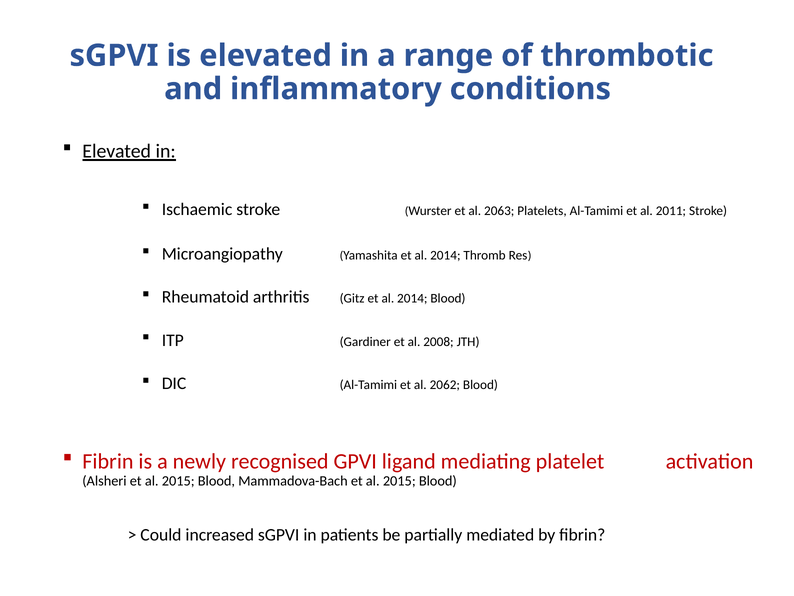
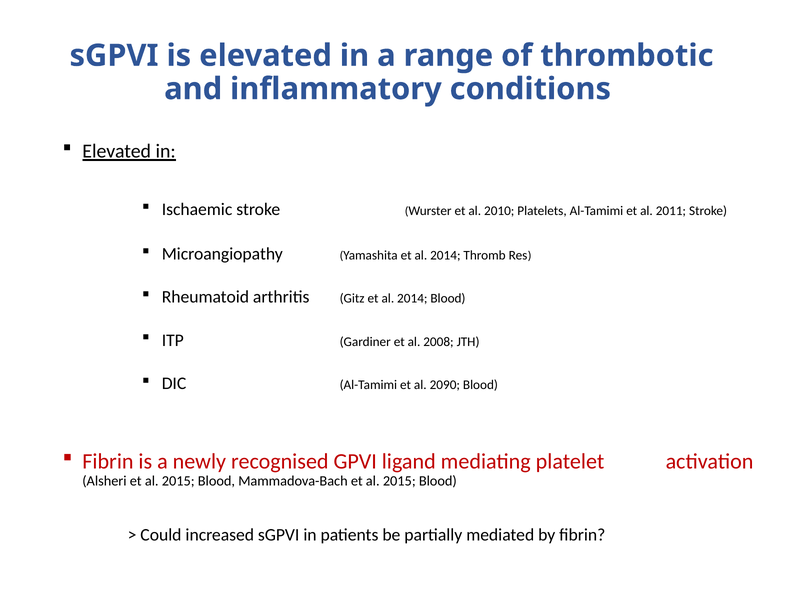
2063: 2063 -> 2010
2062: 2062 -> 2090
